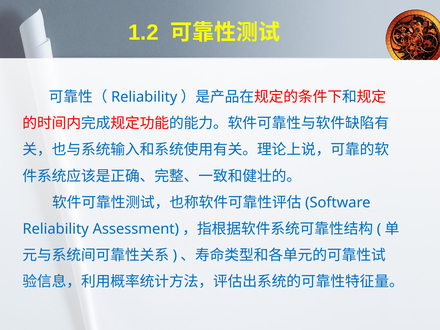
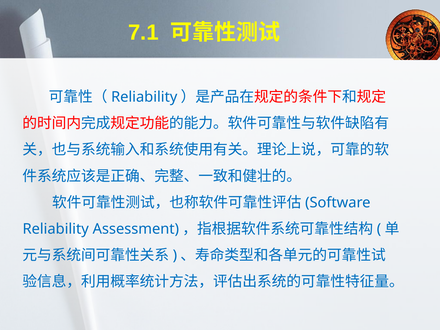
1.2: 1.2 -> 7.1
